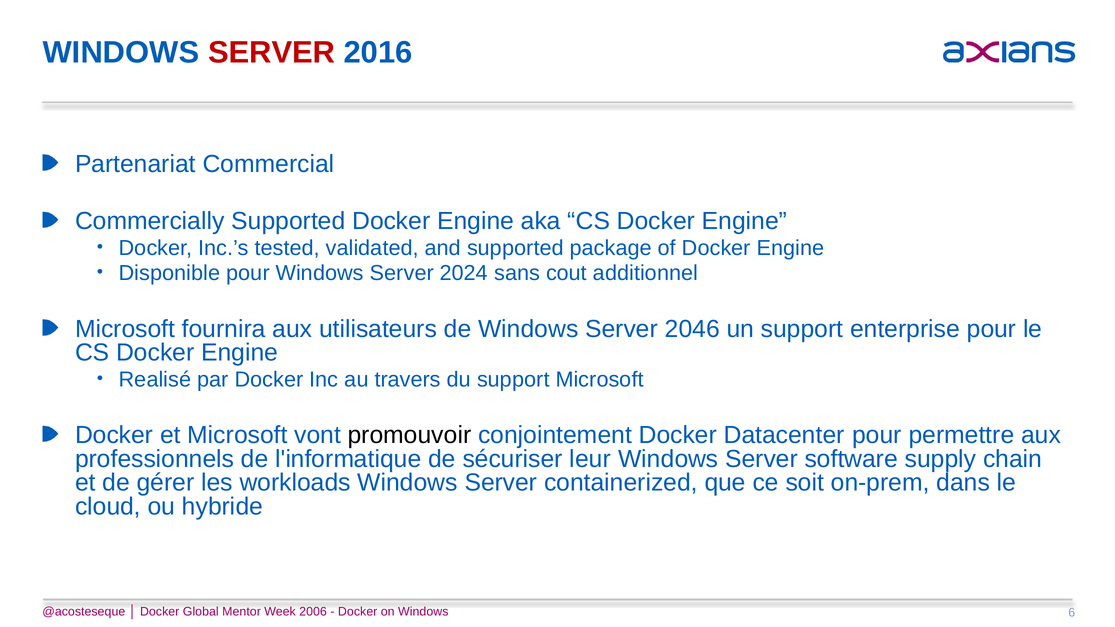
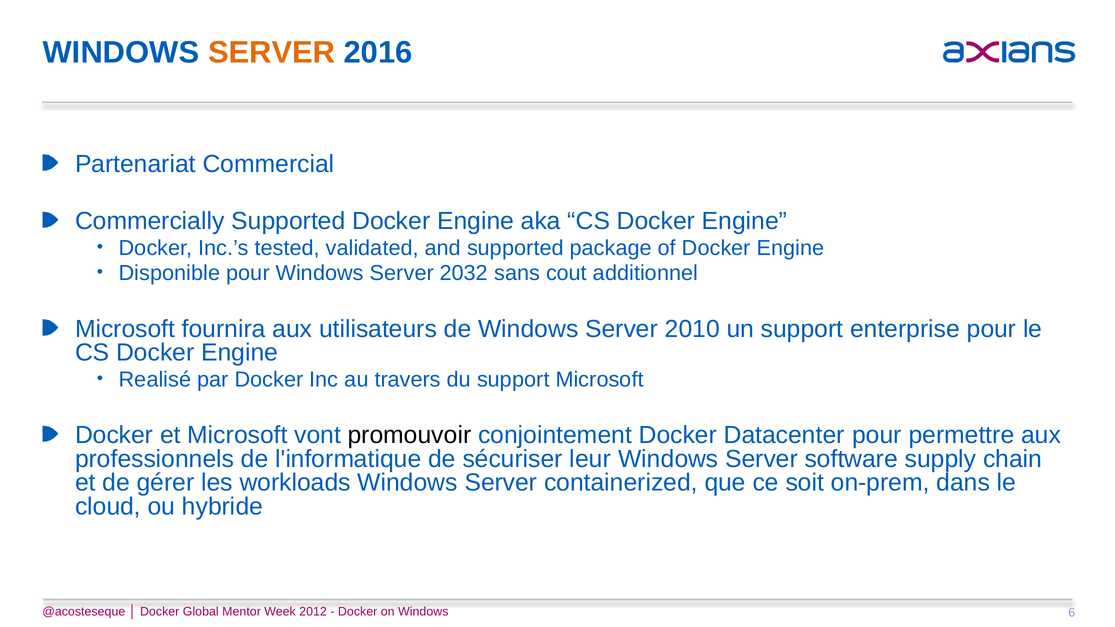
SERVER at (272, 53) colour: red -> orange
2024: 2024 -> 2032
2046: 2046 -> 2010
2006: 2006 -> 2012
